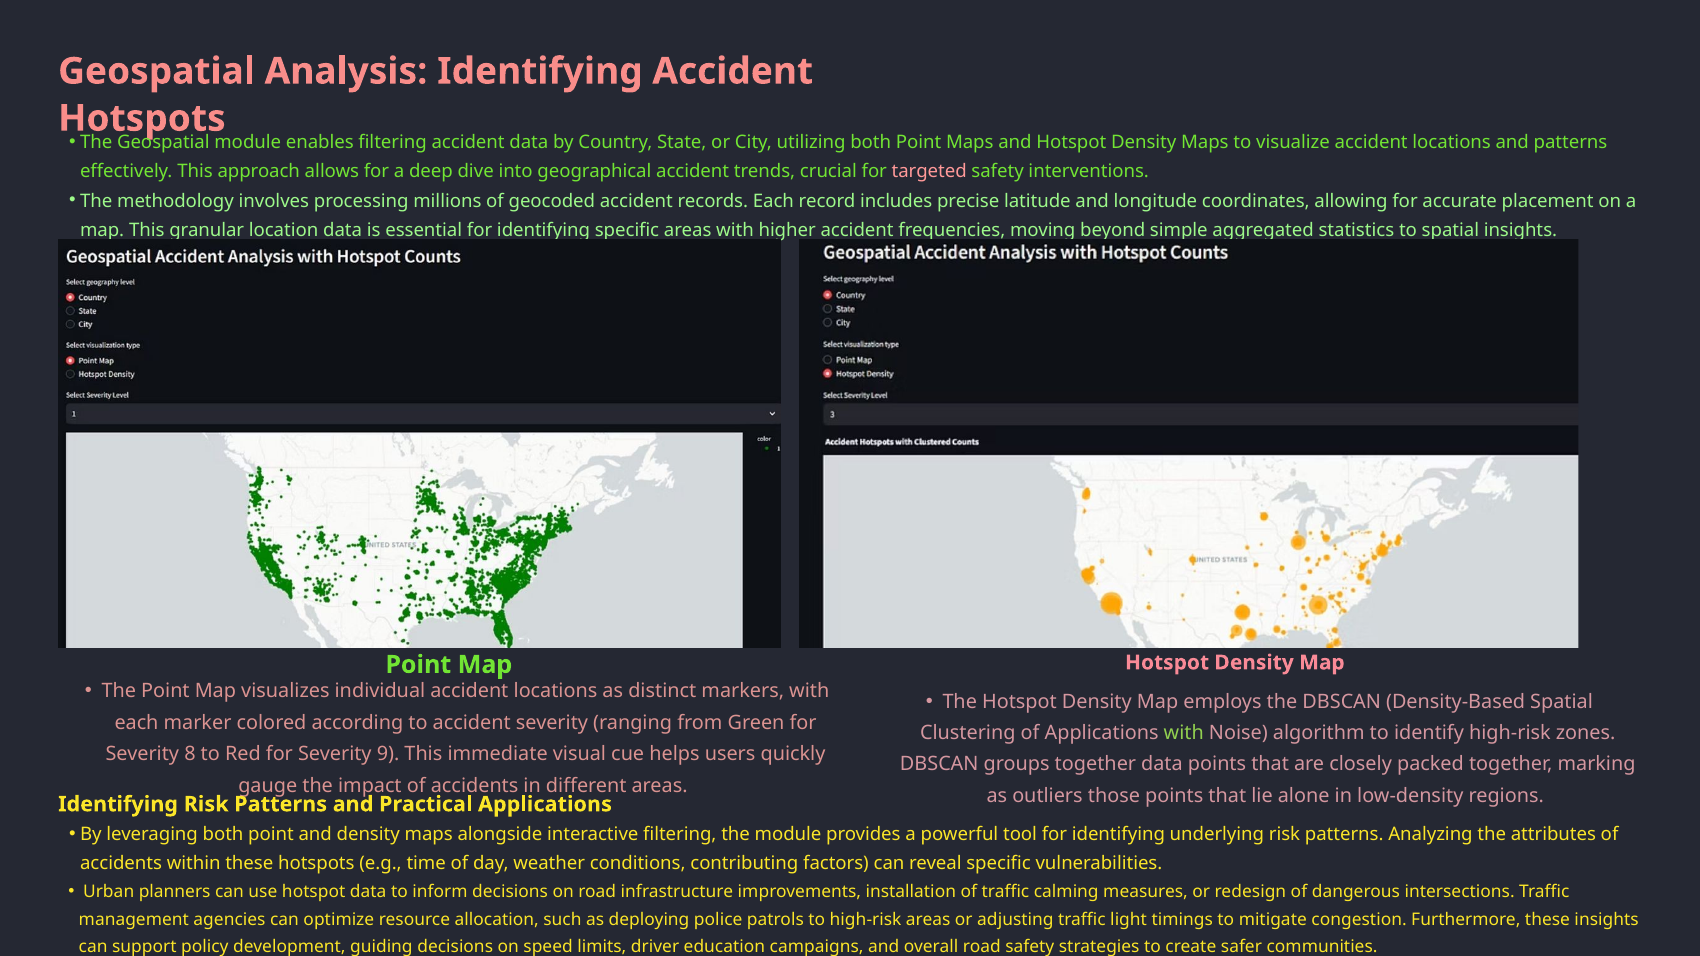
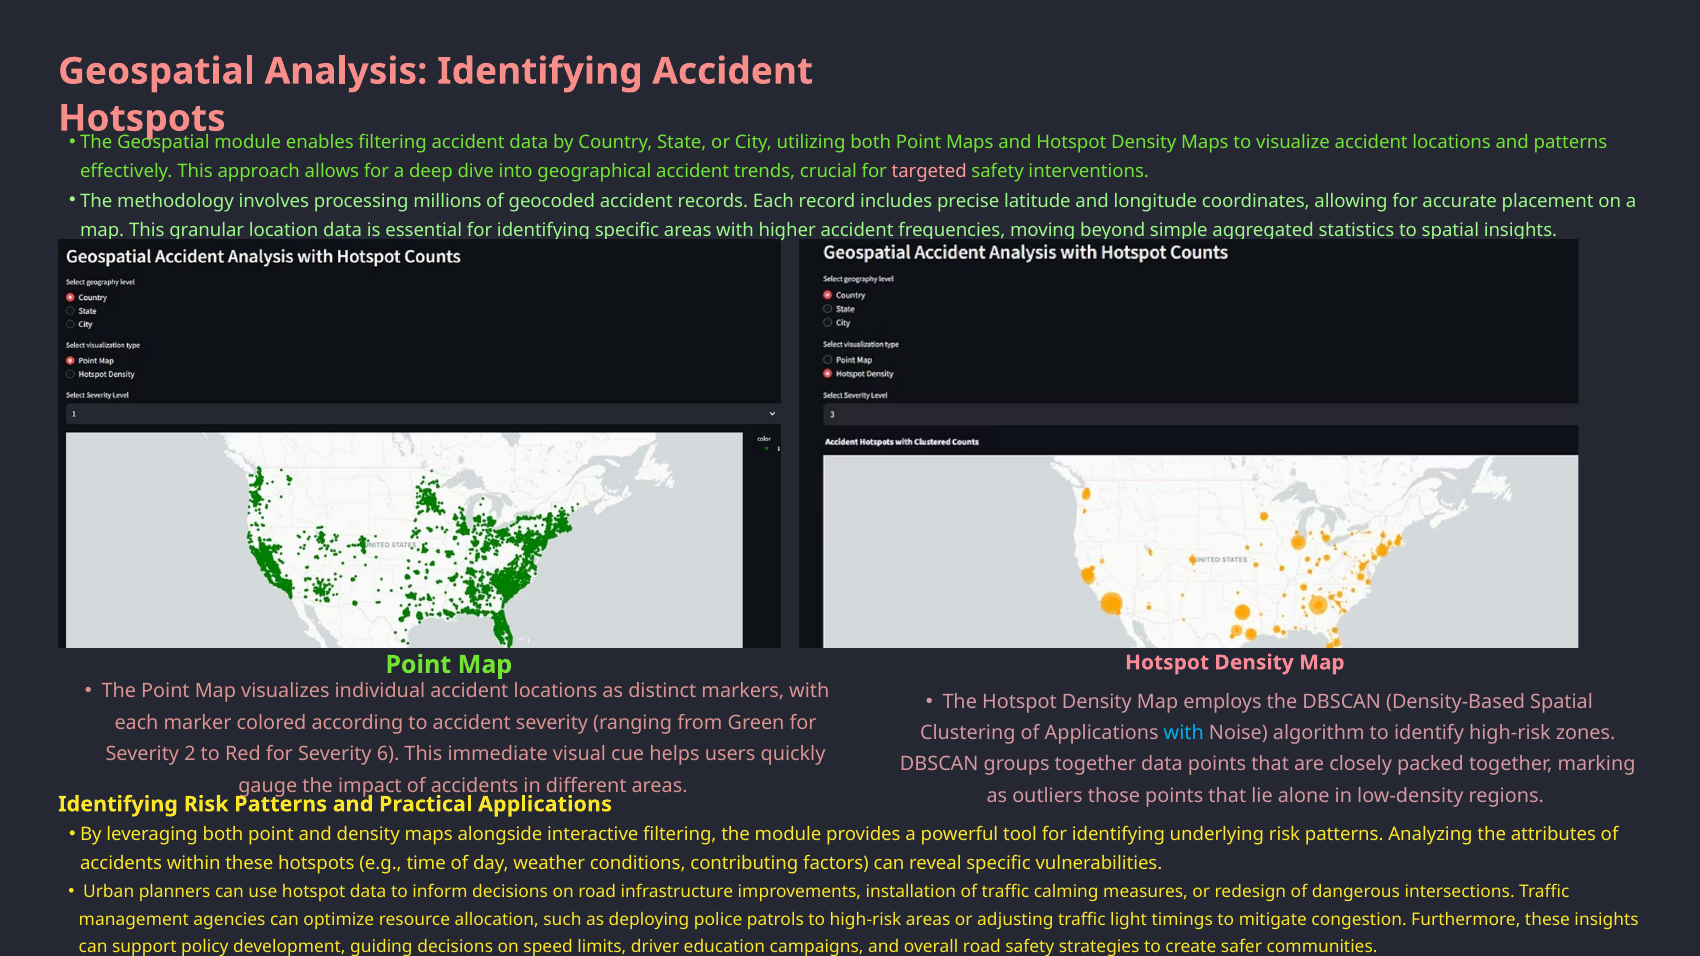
with at (1184, 733) colour: light green -> light blue
8: 8 -> 2
9: 9 -> 6
